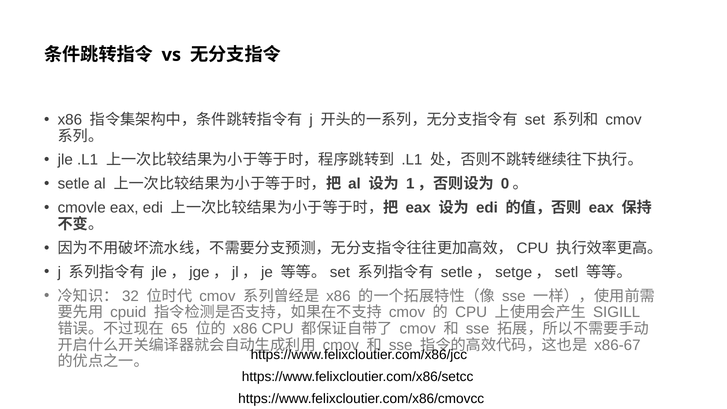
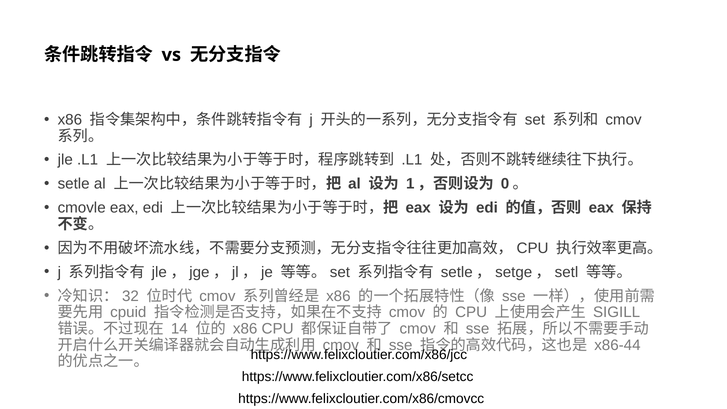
65: 65 -> 14
x86-67: x86-67 -> x86-44
